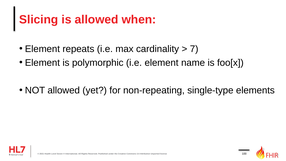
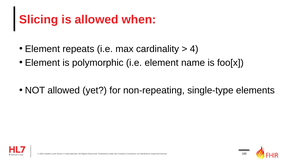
7: 7 -> 4
